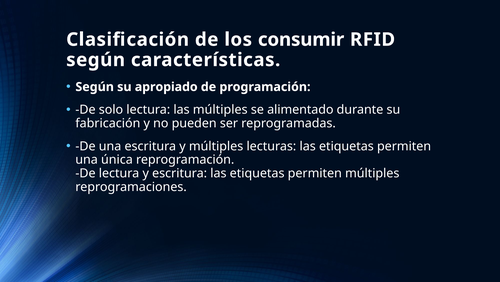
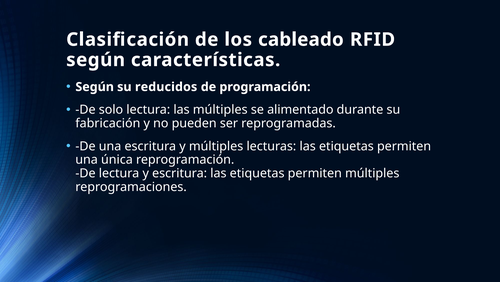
consumir: consumir -> cableado
apropiado: apropiado -> reducidos
